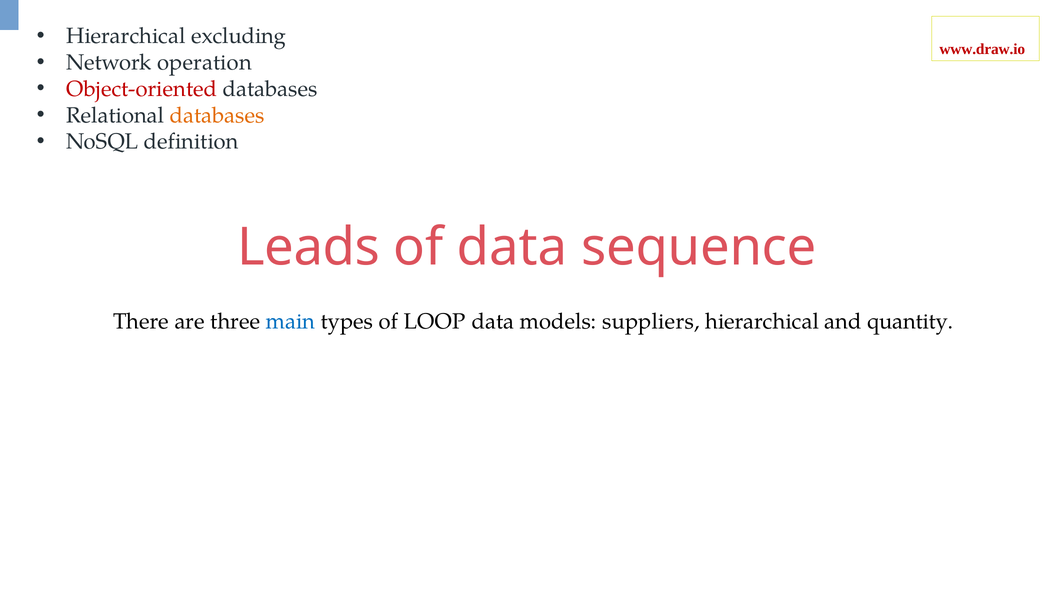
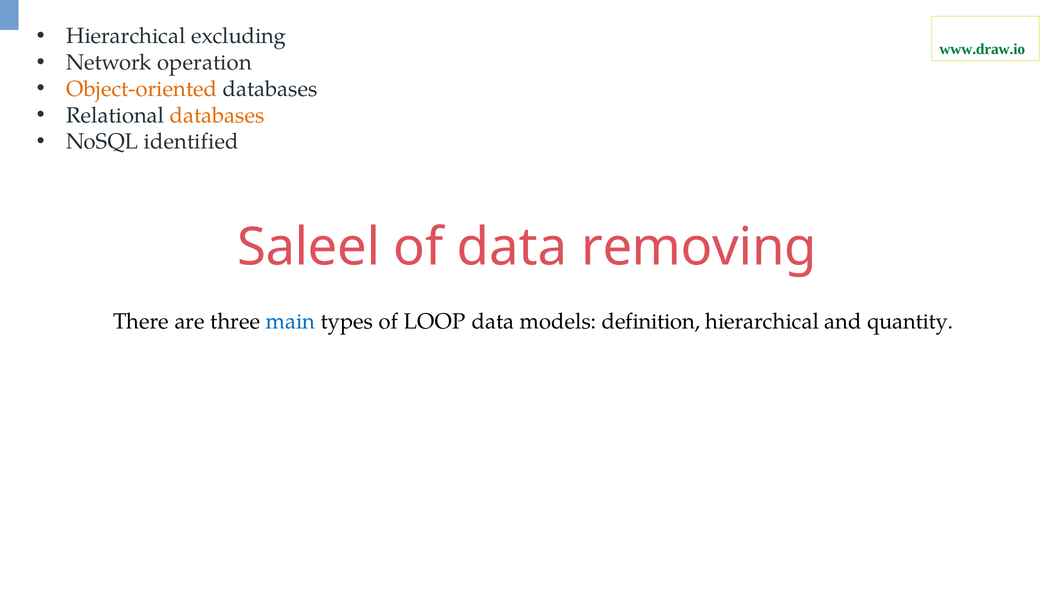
www.draw.io colour: red -> green
Object-oriented colour: red -> orange
definition: definition -> identified
Leads: Leads -> Saleel
sequence: sequence -> removing
suppliers: suppliers -> definition
